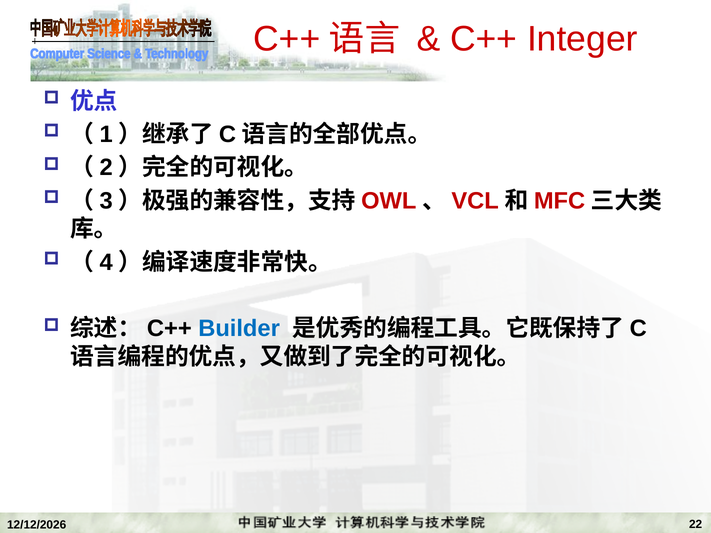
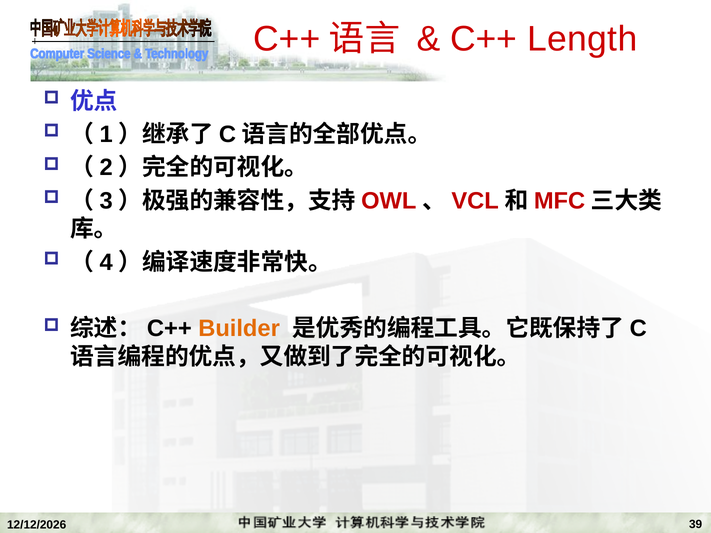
Integer: Integer -> Length
Builder colour: blue -> orange
22: 22 -> 39
